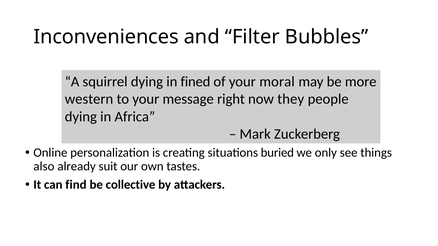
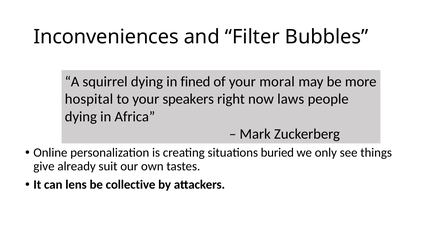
western: western -> hospital
message: message -> speakers
they: they -> laws
also: also -> give
find: find -> lens
